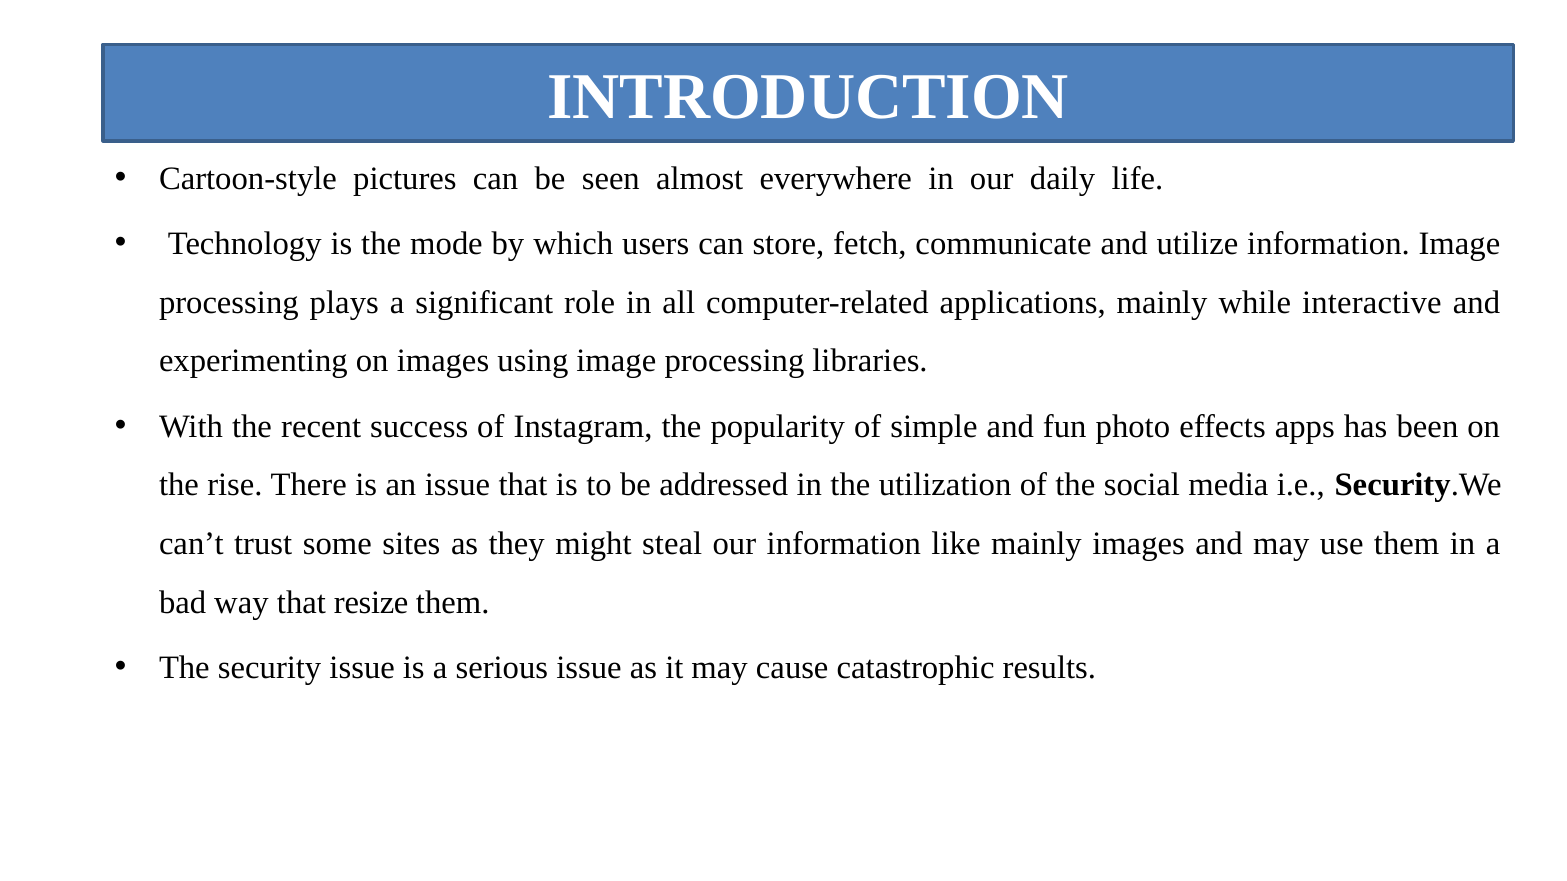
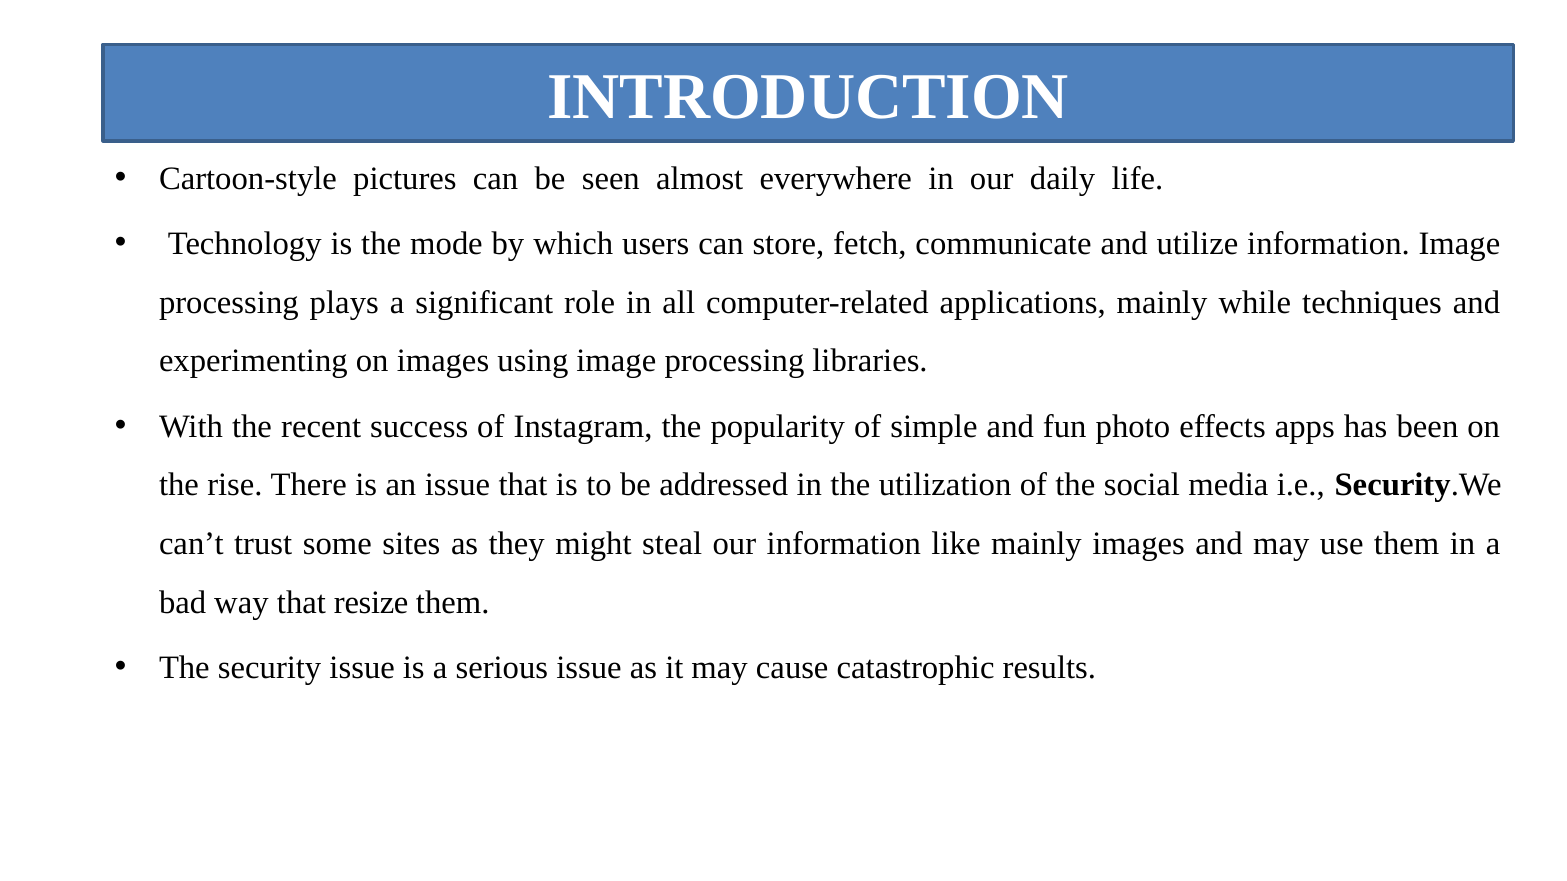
interactive: interactive -> techniques
